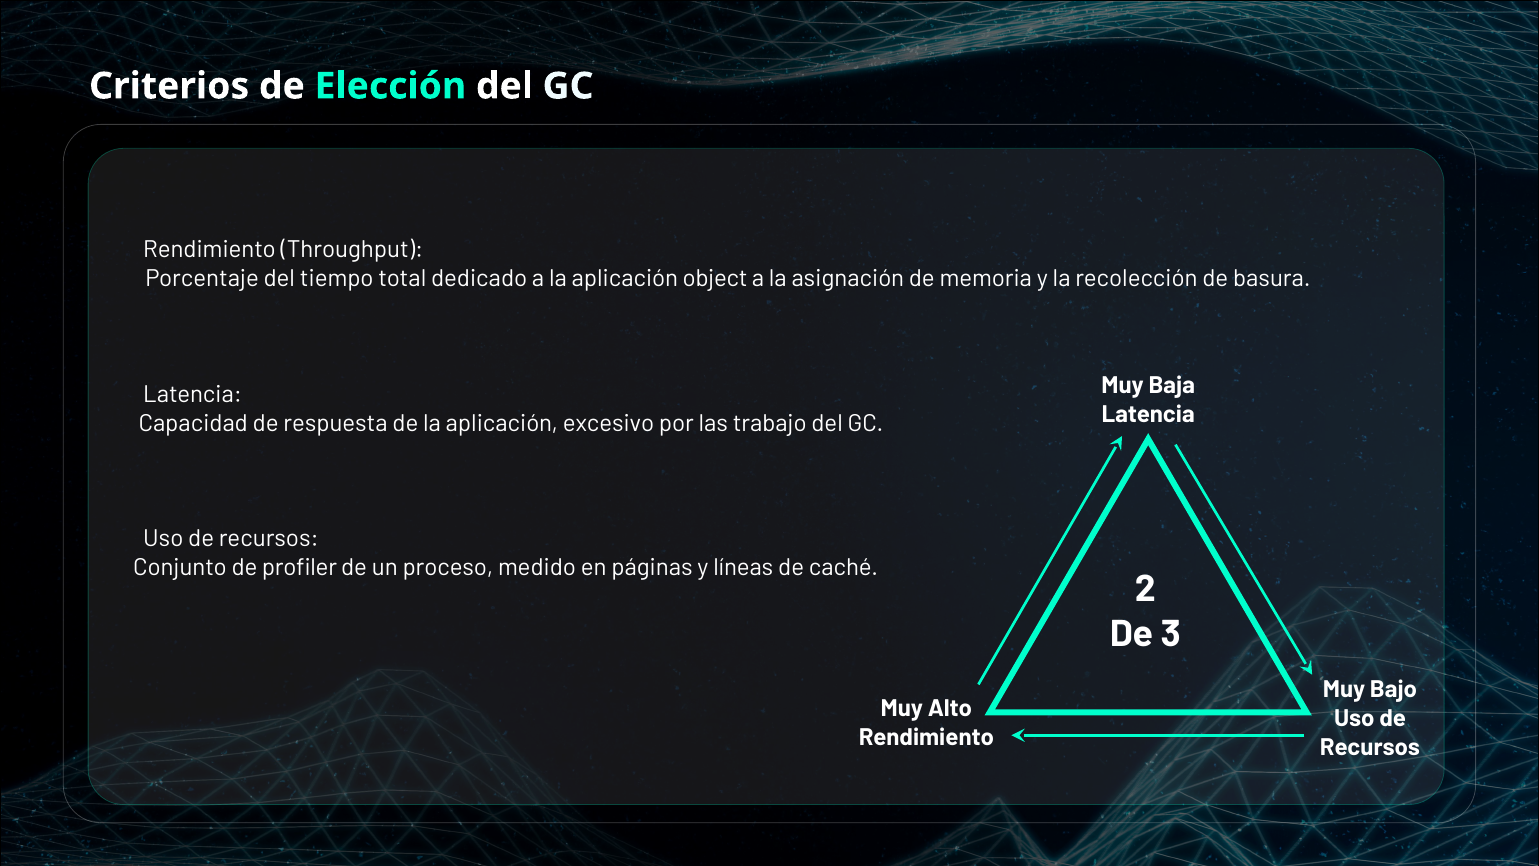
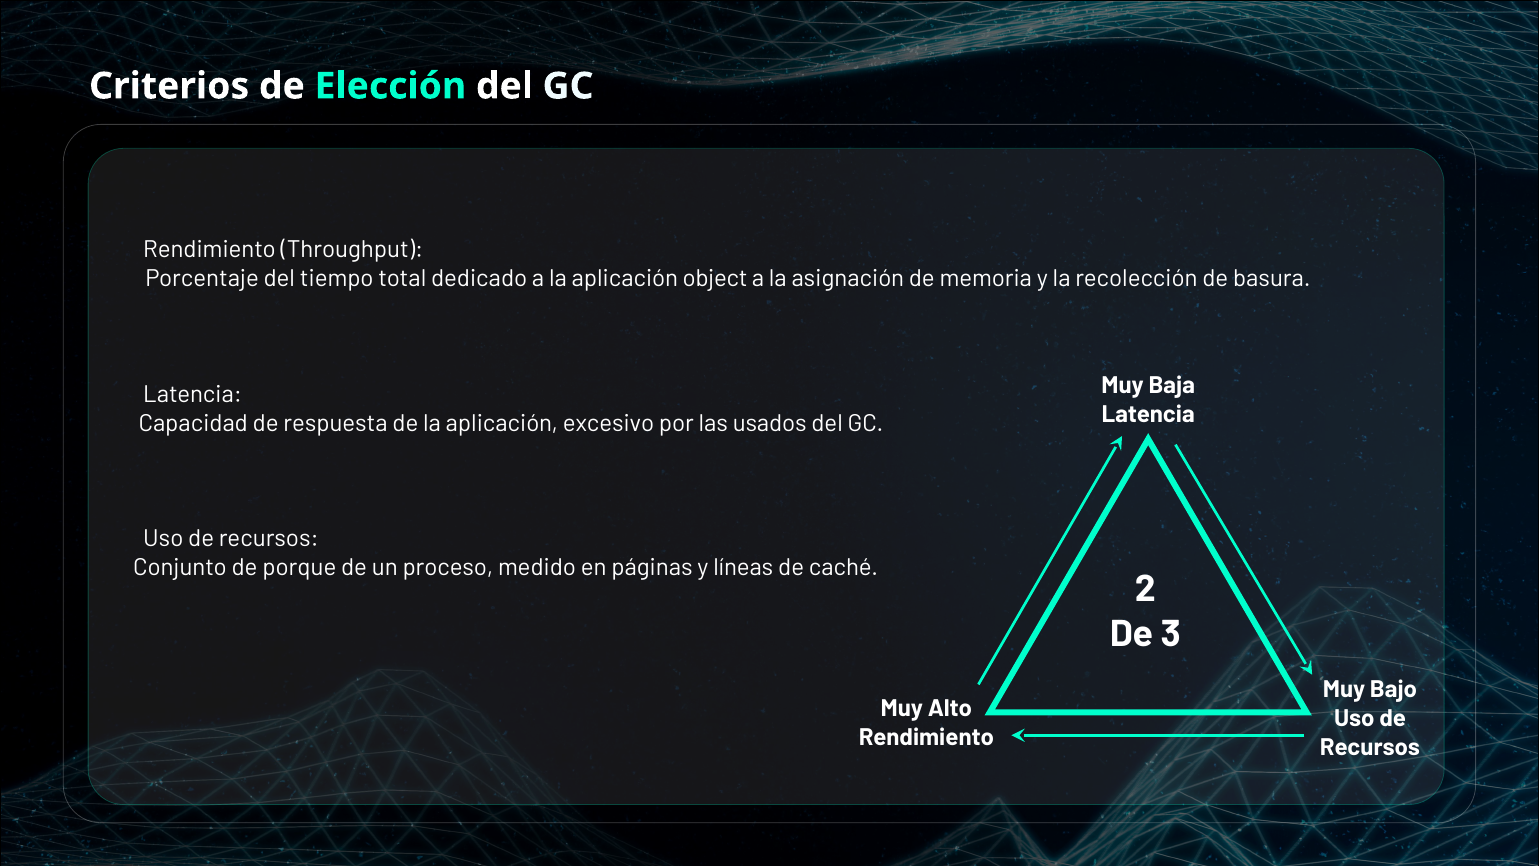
trabajo: trabajo -> usados
profiler: profiler -> porque
